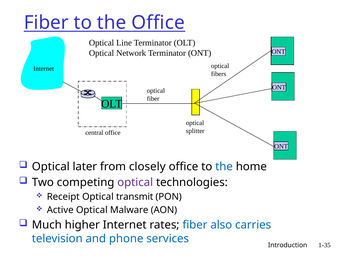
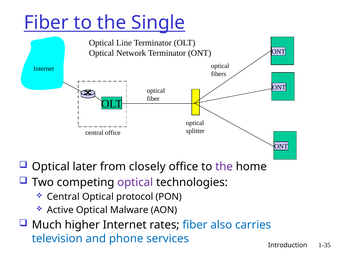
the Office: Office -> Single
the at (224, 167) colour: blue -> purple
Receipt at (63, 197): Receipt -> Central
transmit: transmit -> protocol
